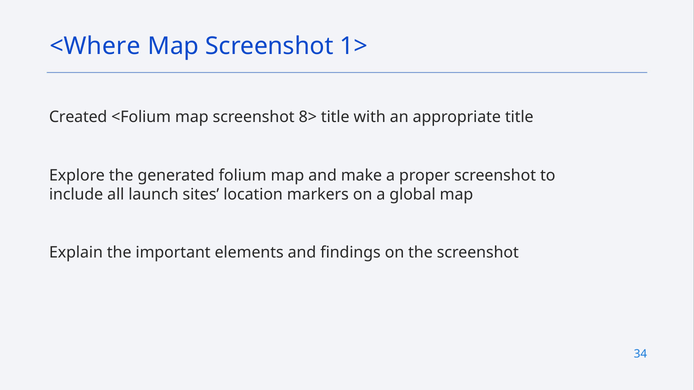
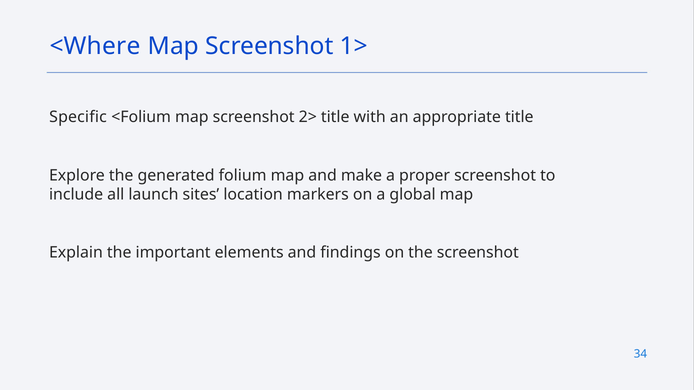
Created: Created -> Specific
8>: 8> -> 2>
